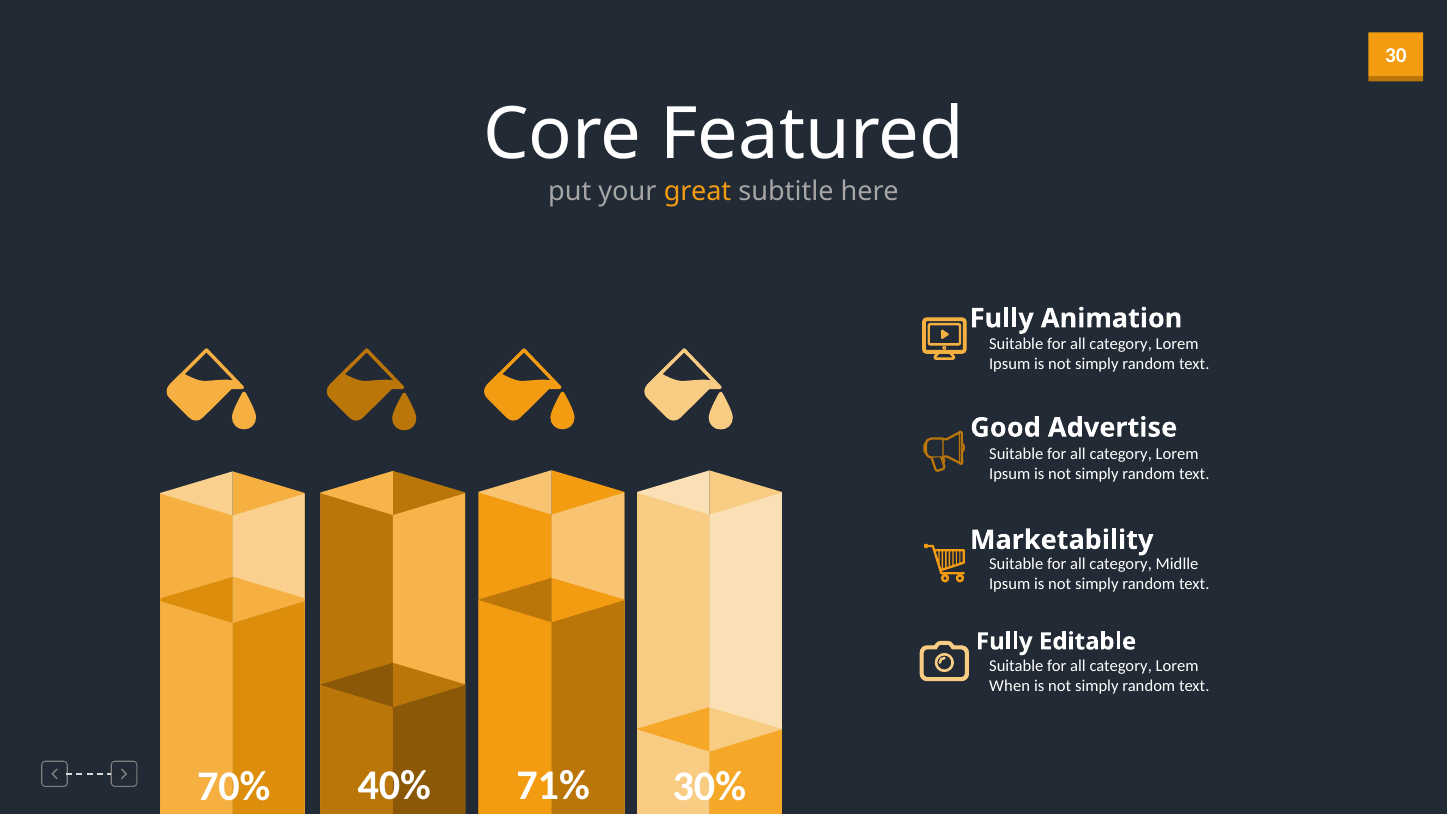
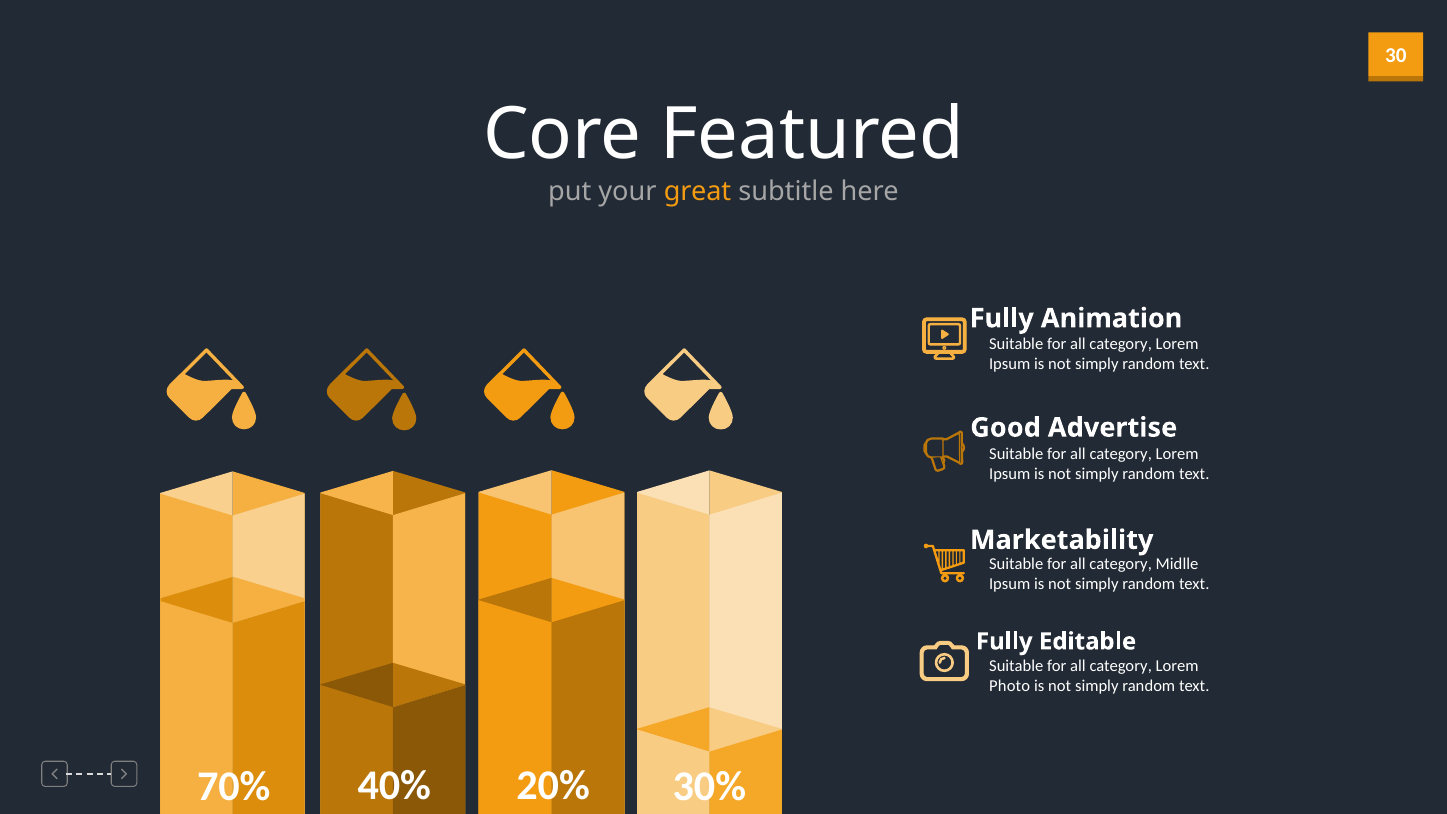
When: When -> Photo
71%: 71% -> 20%
